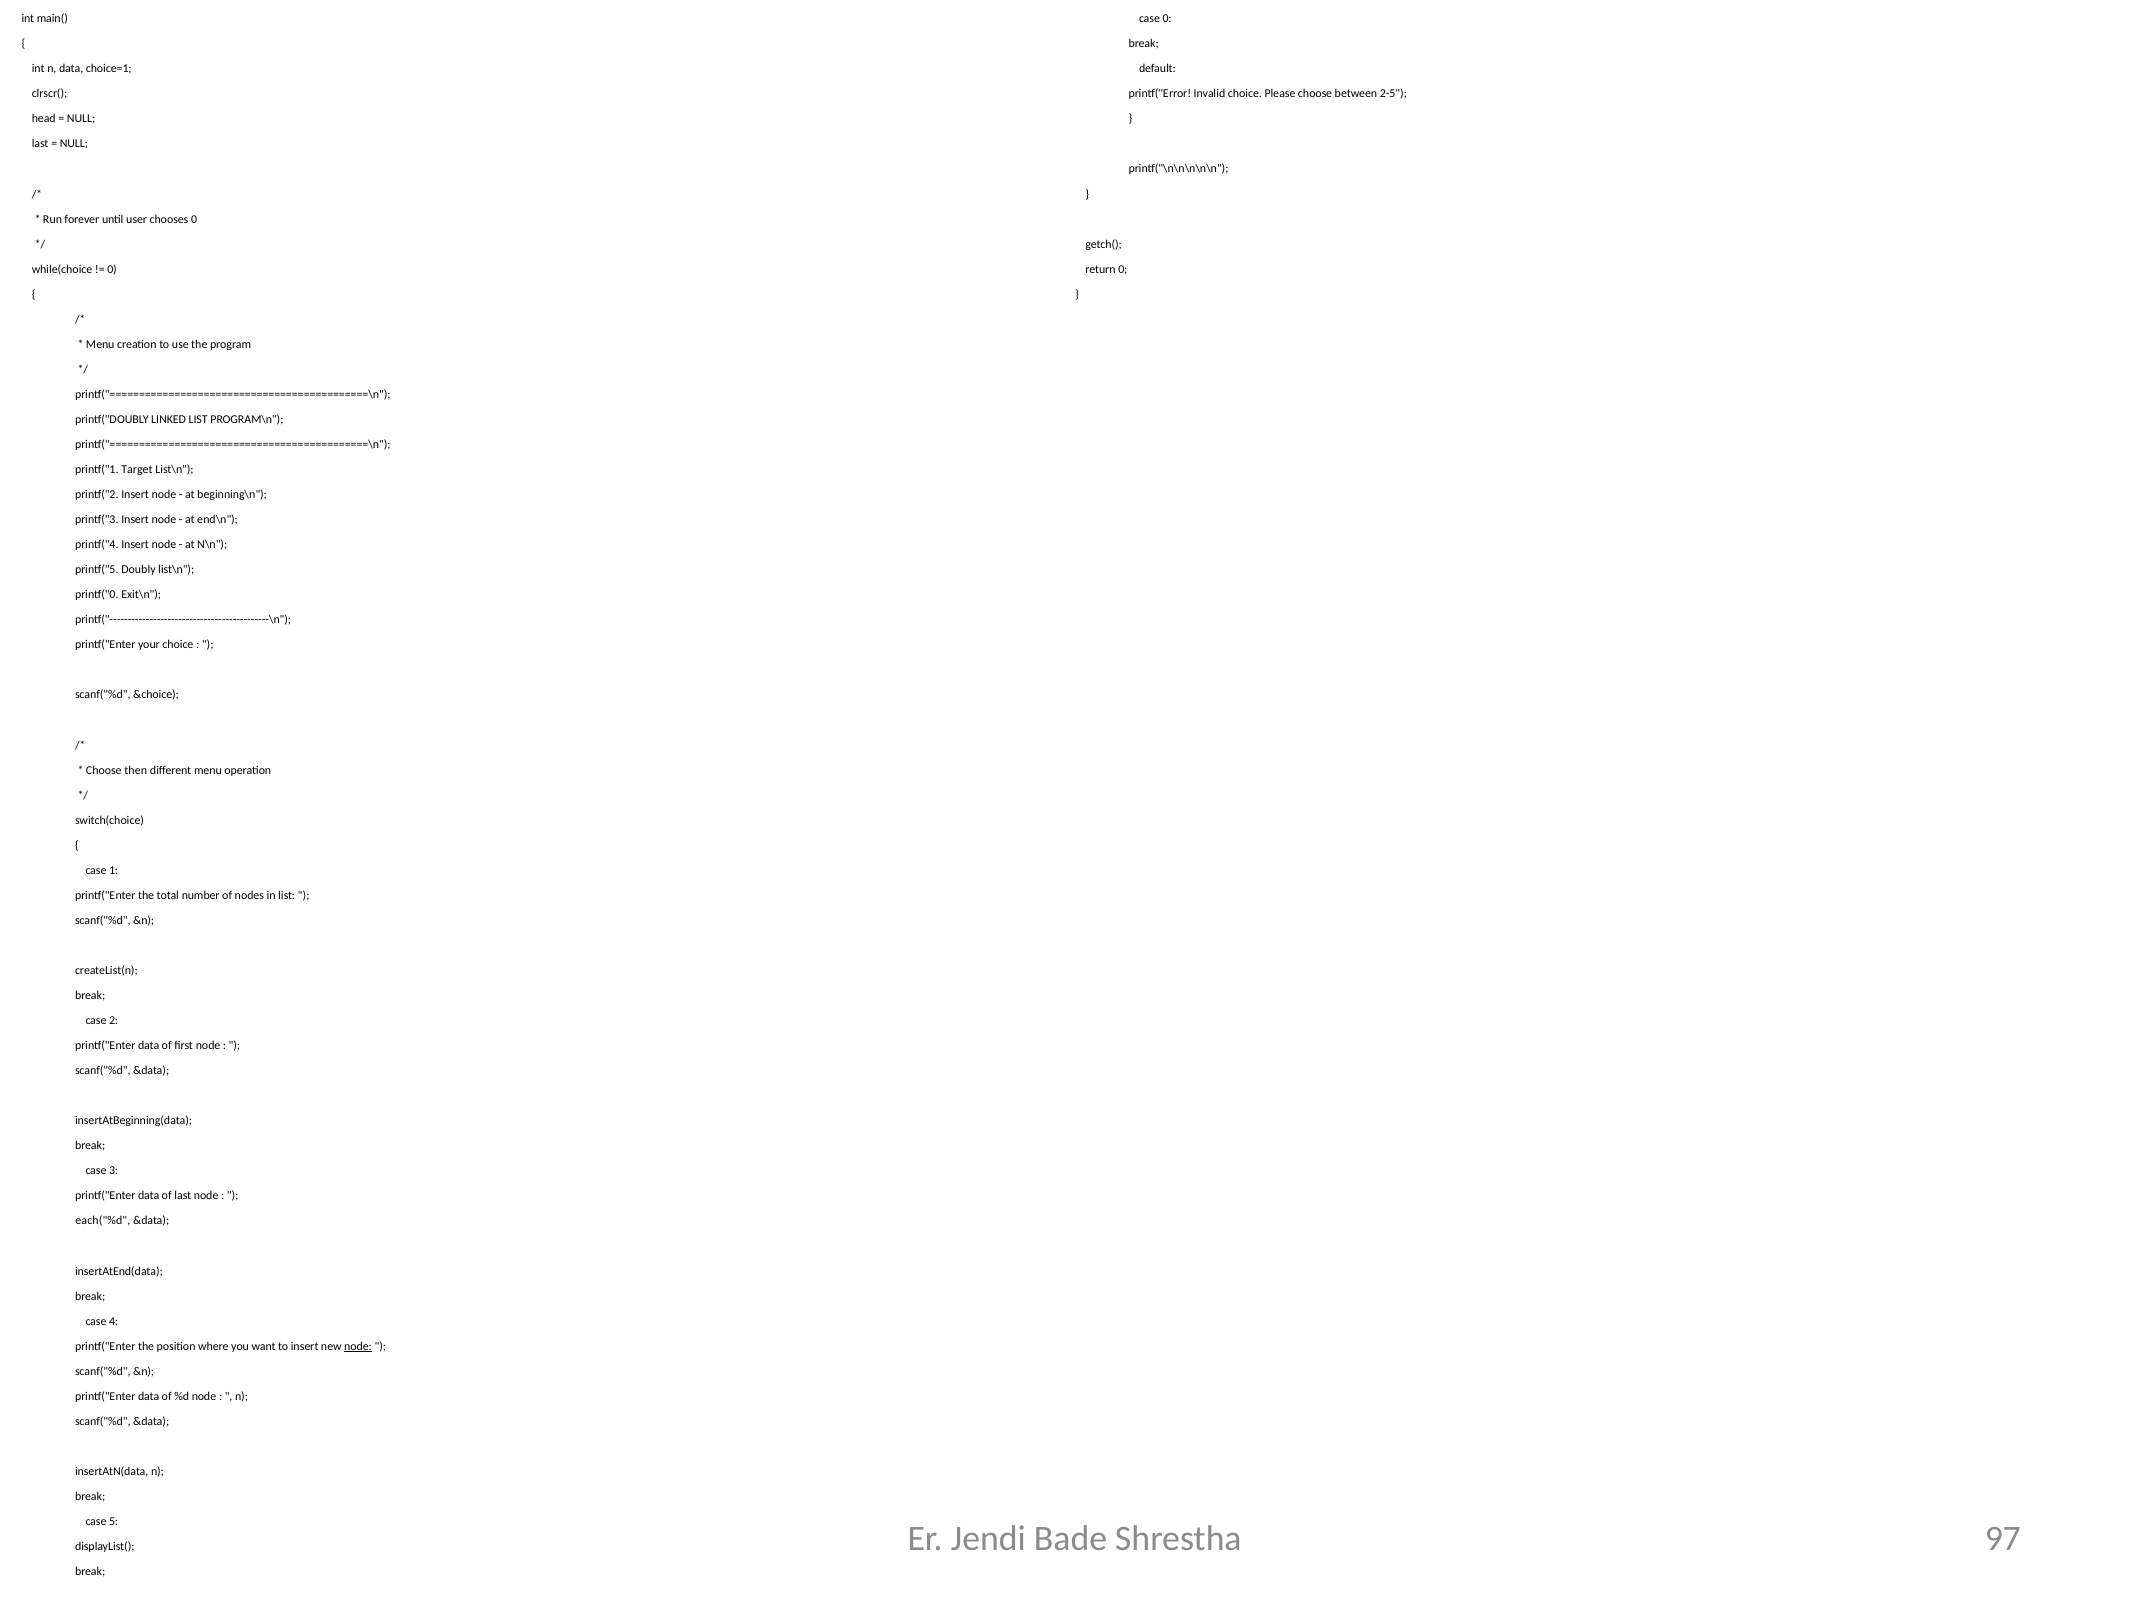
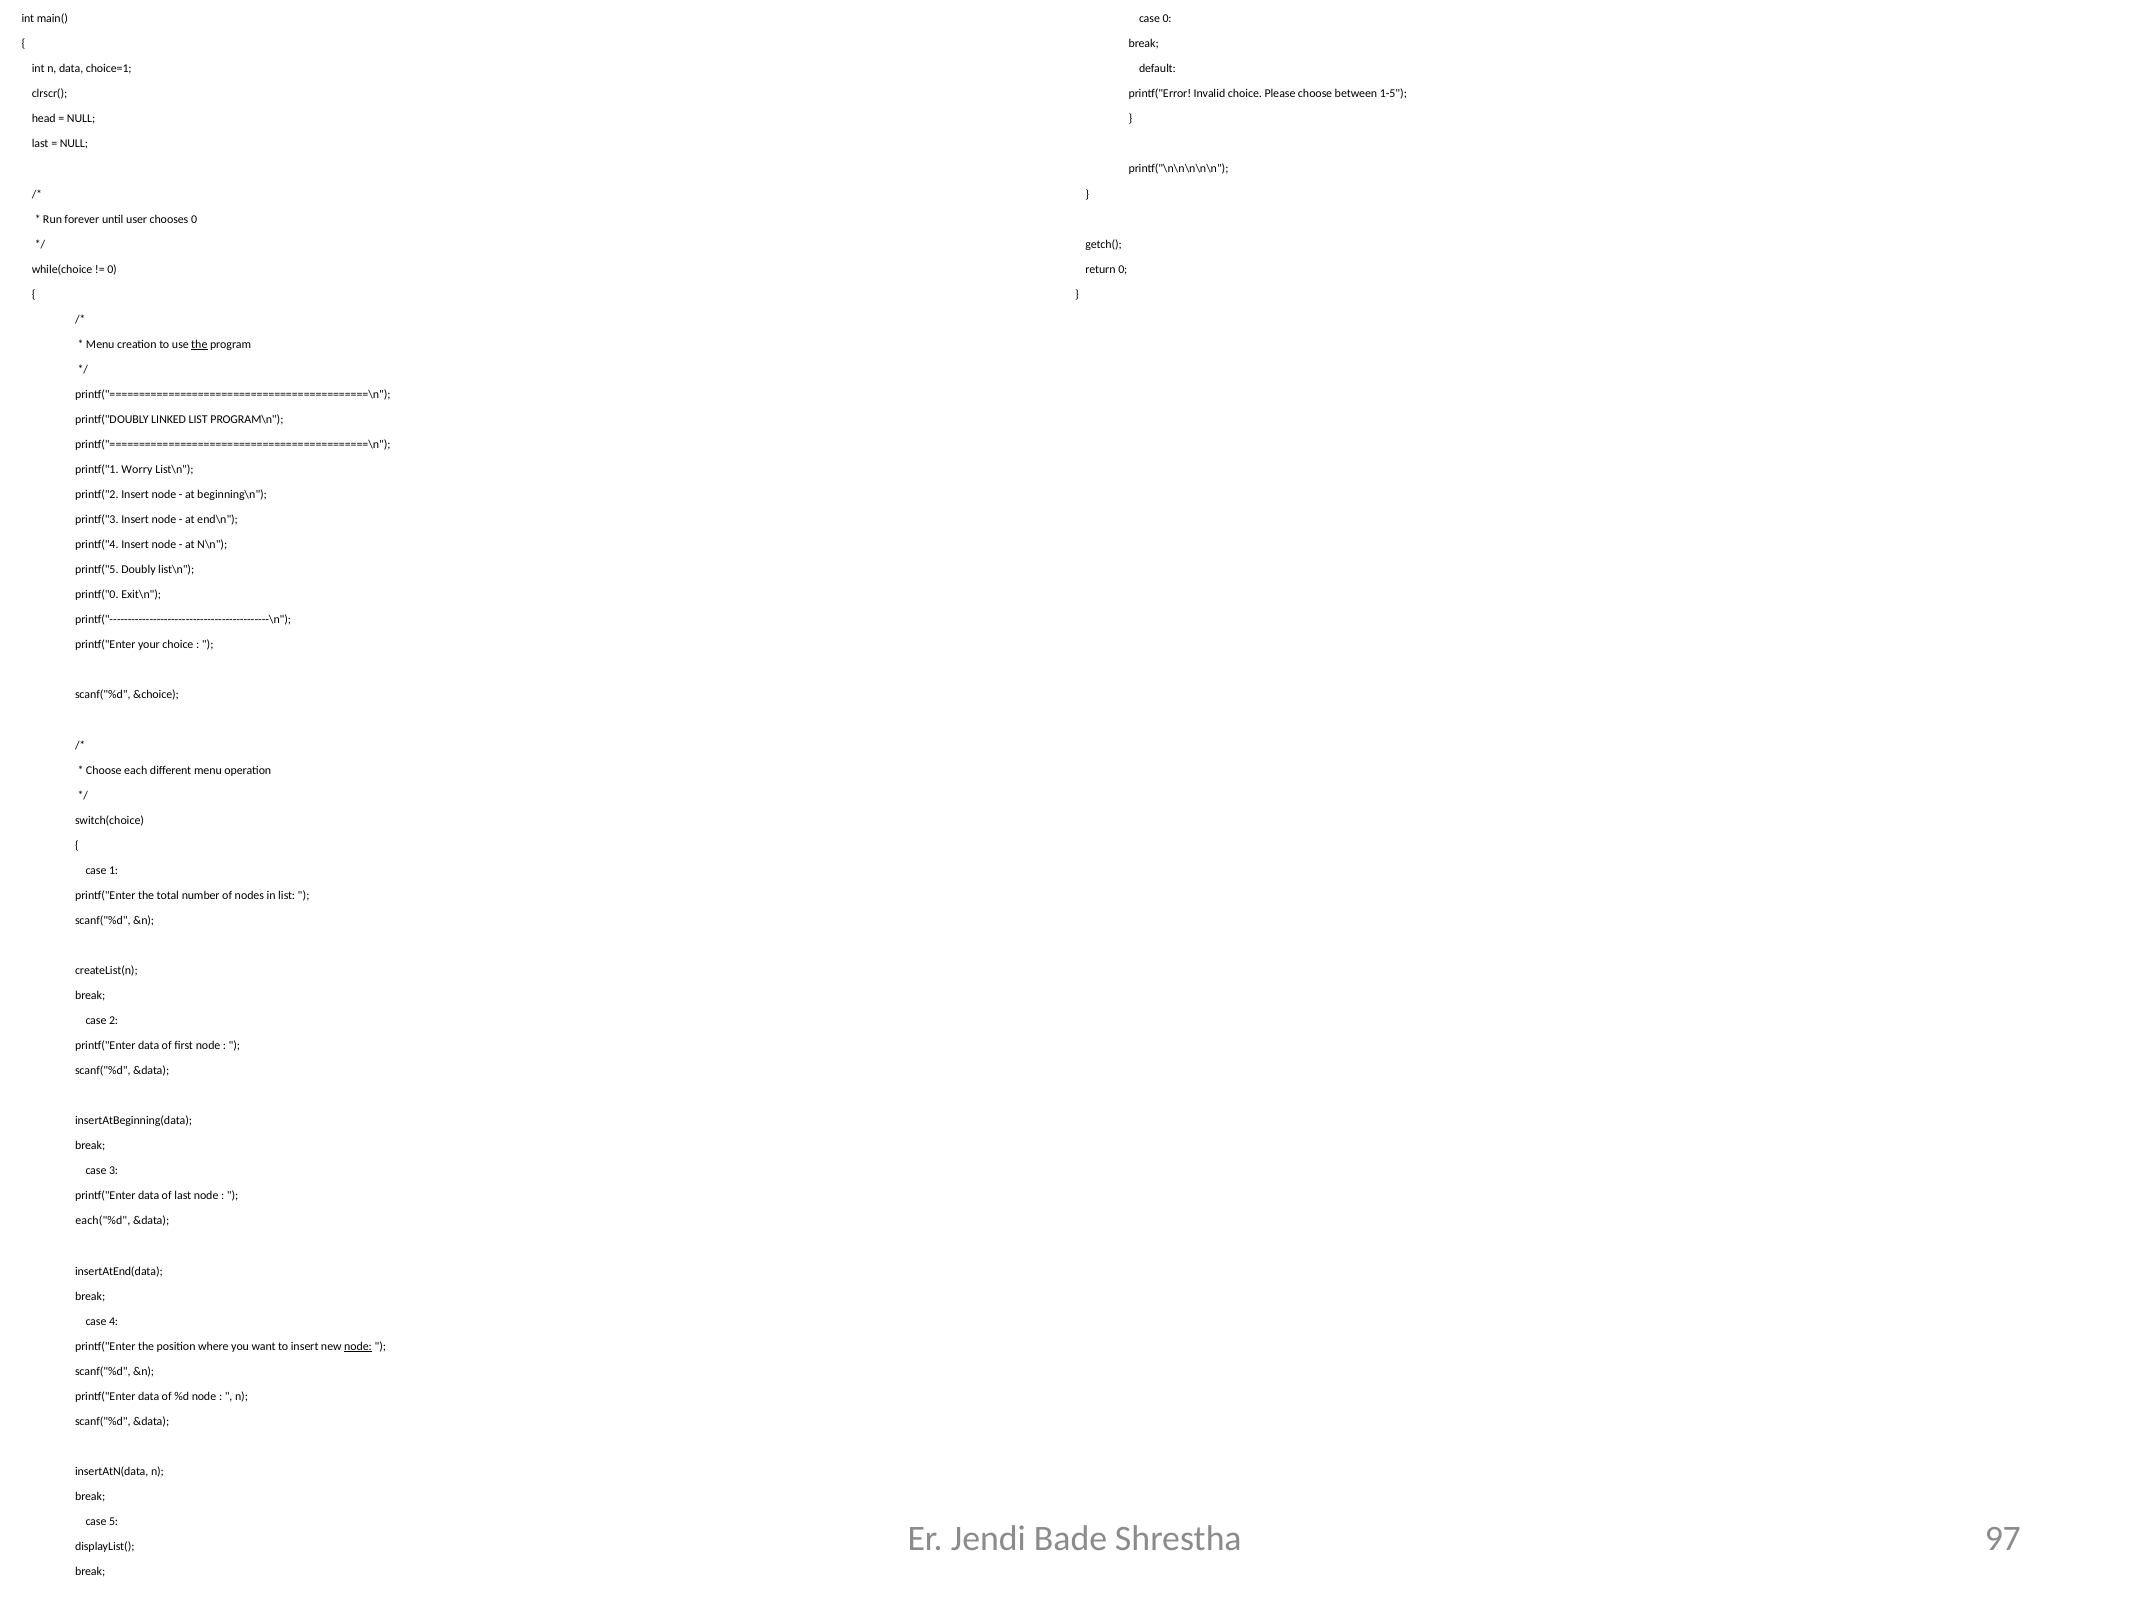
2-5: 2-5 -> 1-5
the at (199, 344) underline: none -> present
Target: Target -> Worry
then: then -> each
